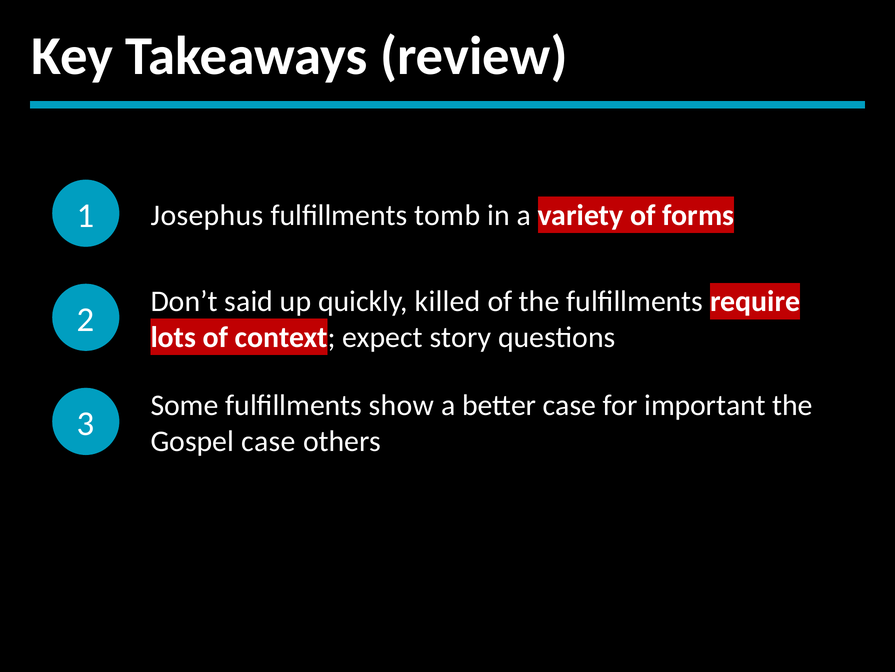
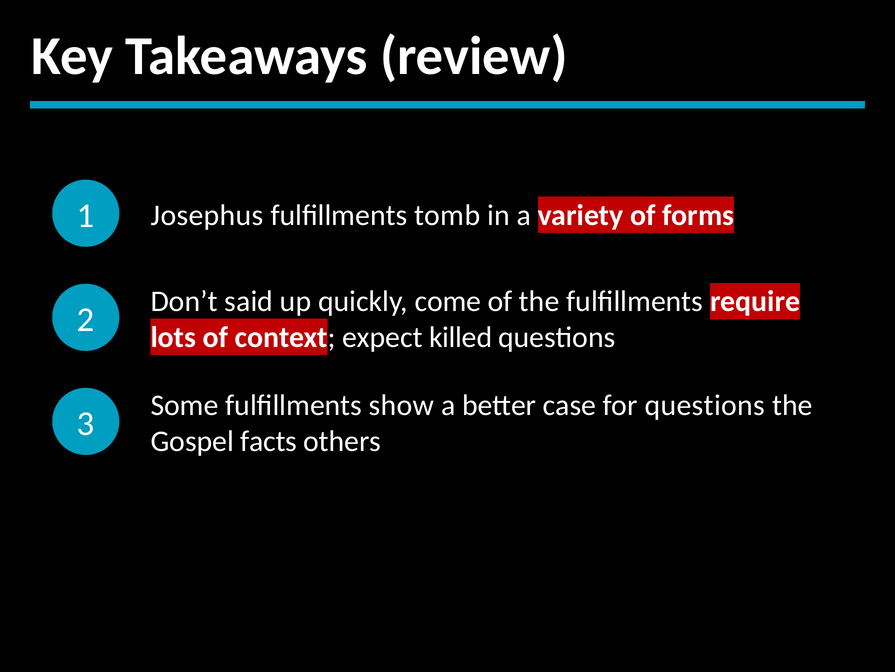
killed: killed -> come
story: story -> killed
for important: important -> questions
Gospel case: case -> facts
